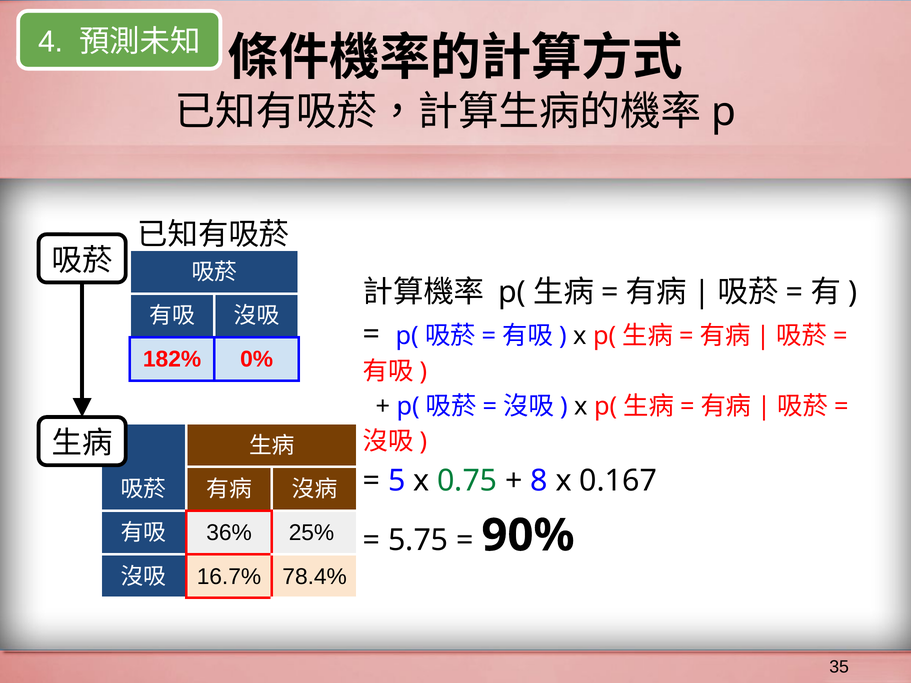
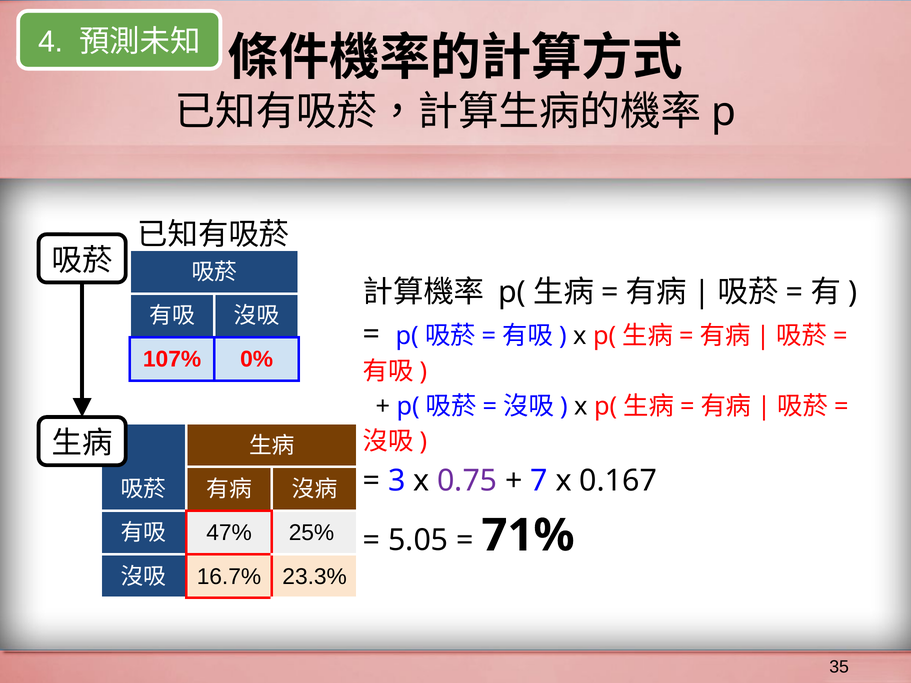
182%: 182% -> 107%
5: 5 -> 3
0.75 colour: green -> purple
8: 8 -> 7
36%: 36% -> 47%
5.75: 5.75 -> 5.05
90%: 90% -> 71%
78.4%: 78.4% -> 23.3%
